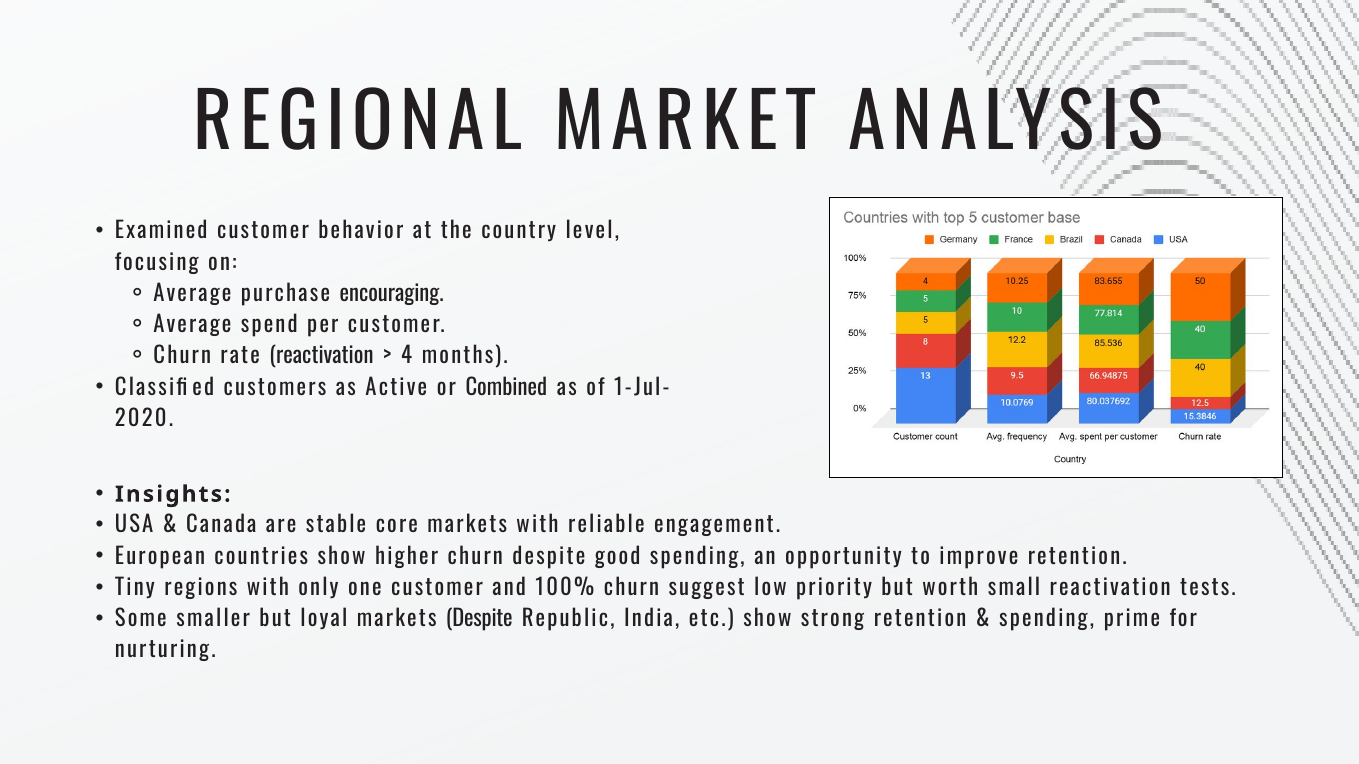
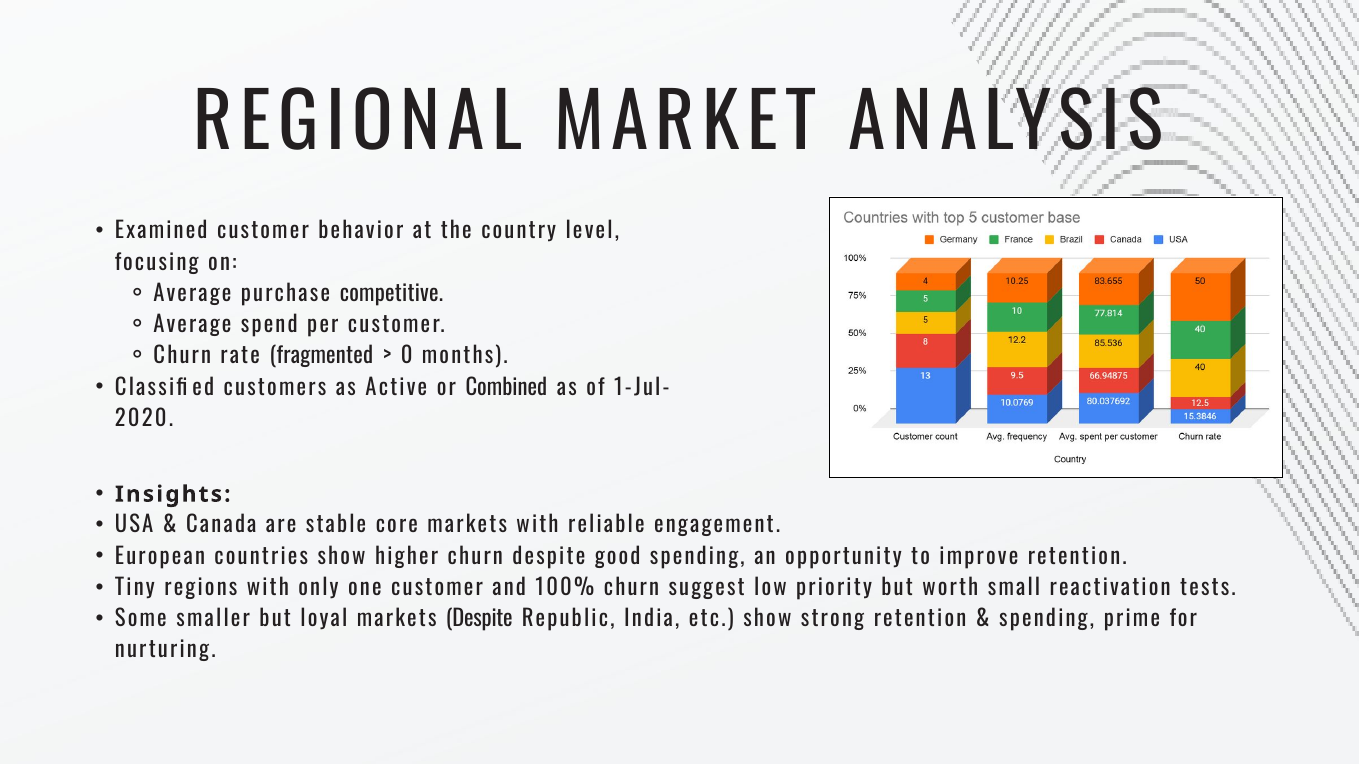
encouraging: encouraging -> competitive
rate reactivation: reactivation -> fragmented
4: 4 -> 0
